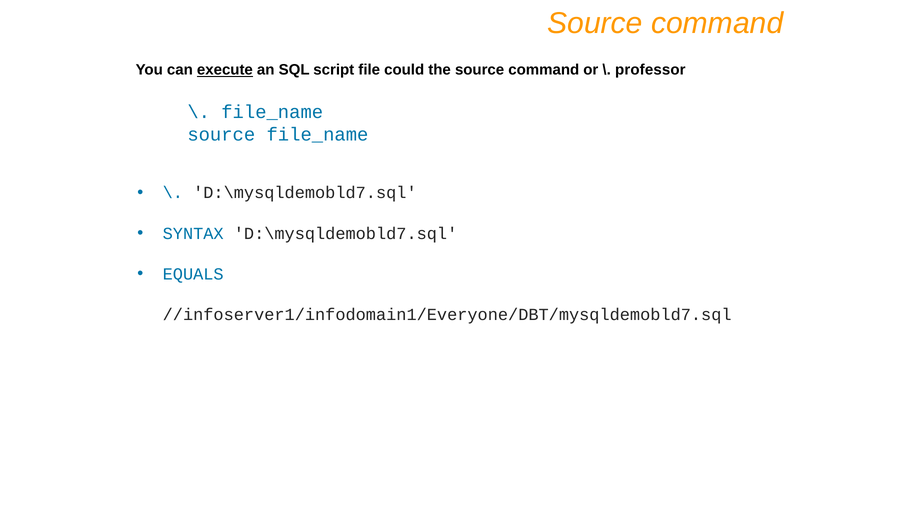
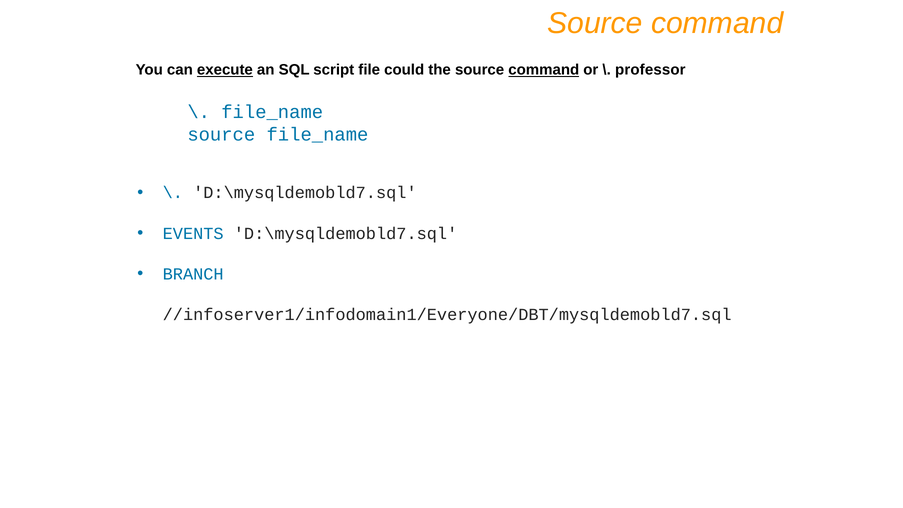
command at (544, 70) underline: none -> present
SYNTAX: SYNTAX -> EVENTS
EQUALS: EQUALS -> BRANCH
